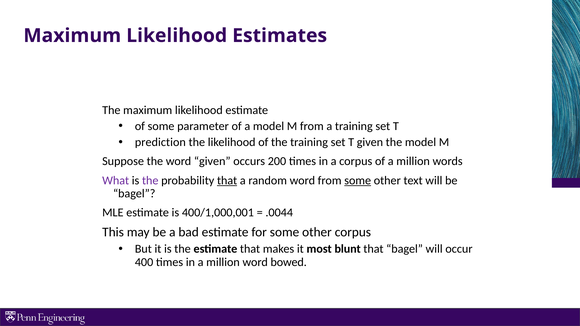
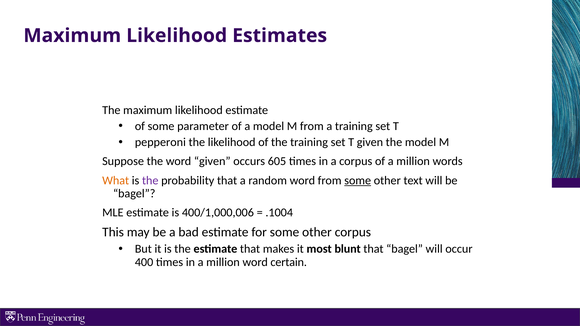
prediction: prediction -> pepperoni
200: 200 -> 605
What colour: purple -> orange
that at (227, 181) underline: present -> none
400/1,000,001: 400/1,000,001 -> 400/1,000,006
.0044: .0044 -> .1004
bowed: bowed -> certain
